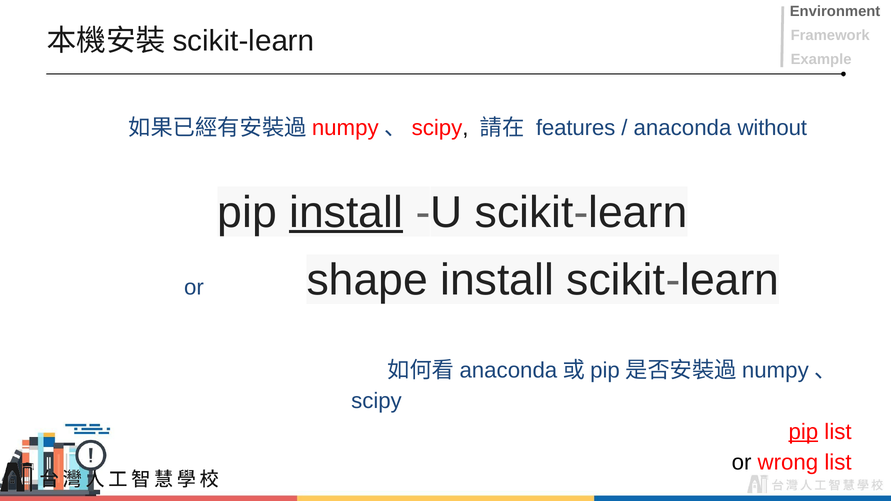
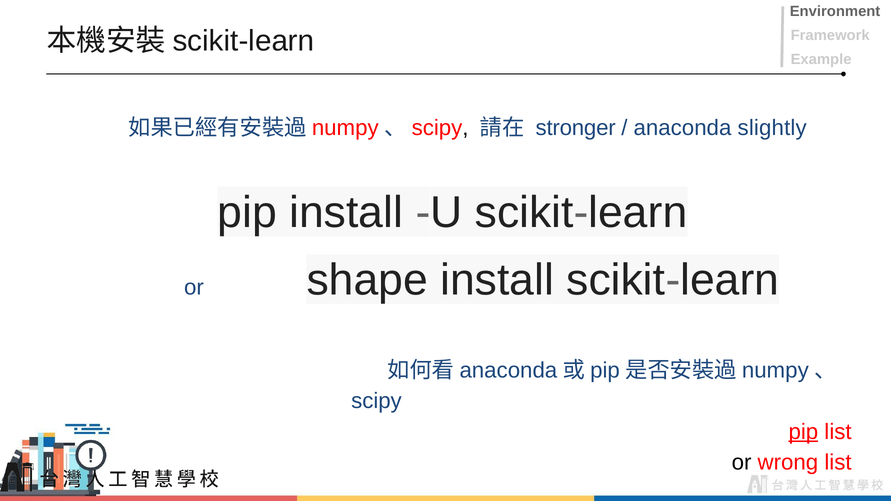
features: features -> stronger
without: without -> slightly
install at (346, 212) underline: present -> none
